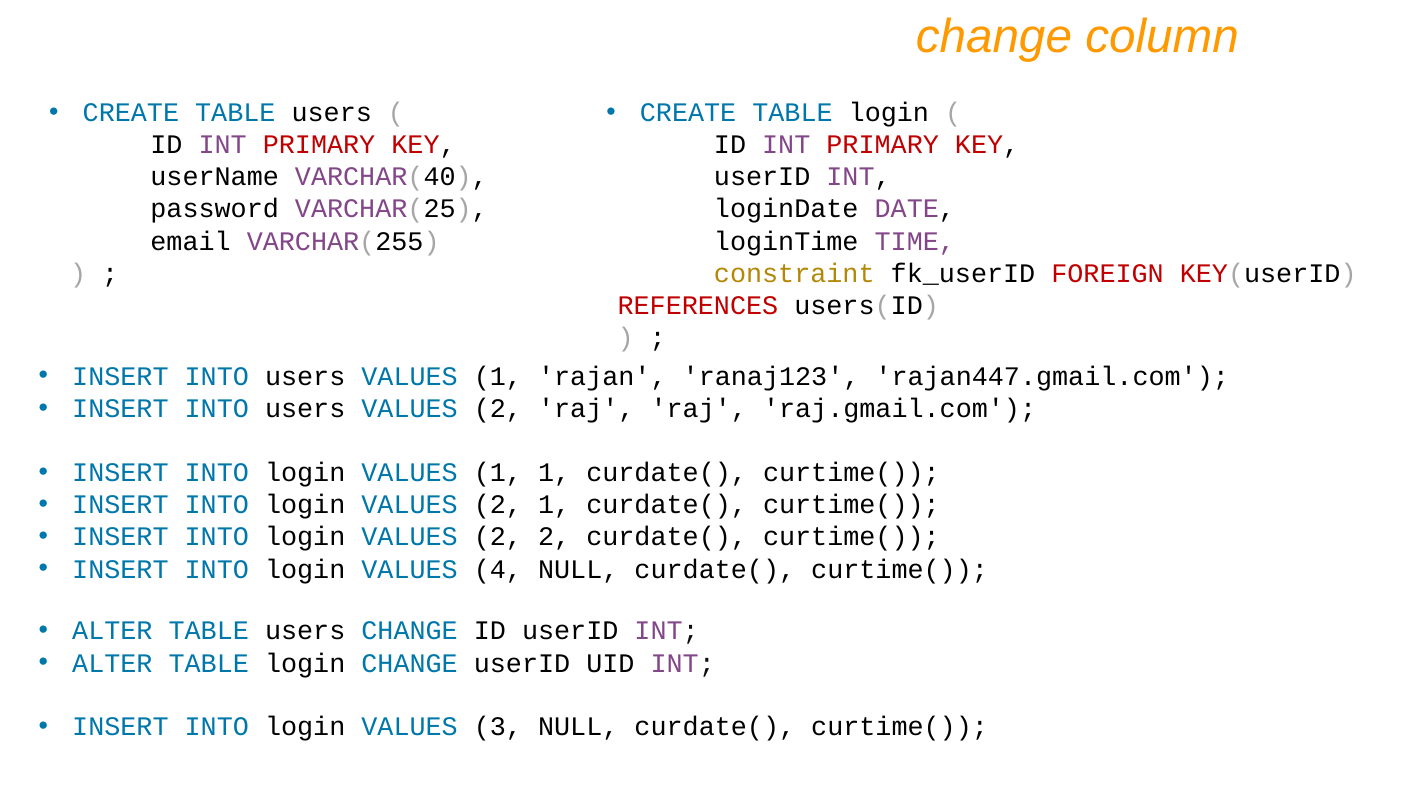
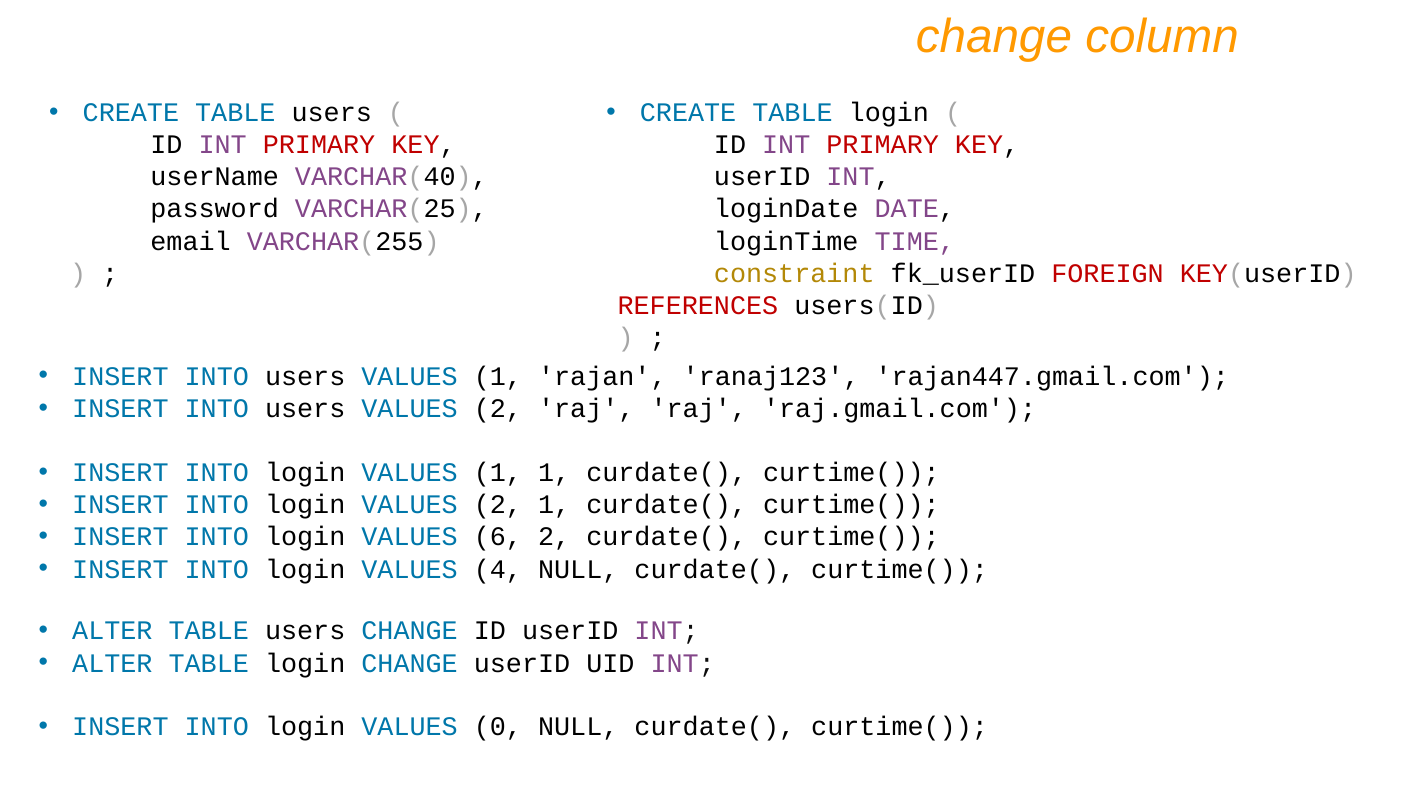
2 at (498, 537): 2 -> 6
3: 3 -> 0
